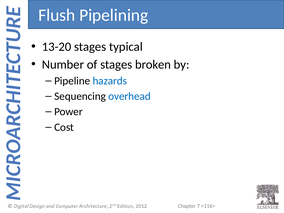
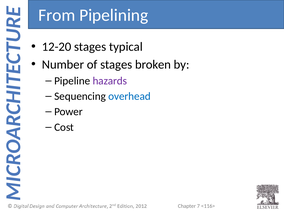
Flush: Flush -> From
13-20: 13-20 -> 12-20
hazards colour: blue -> purple
